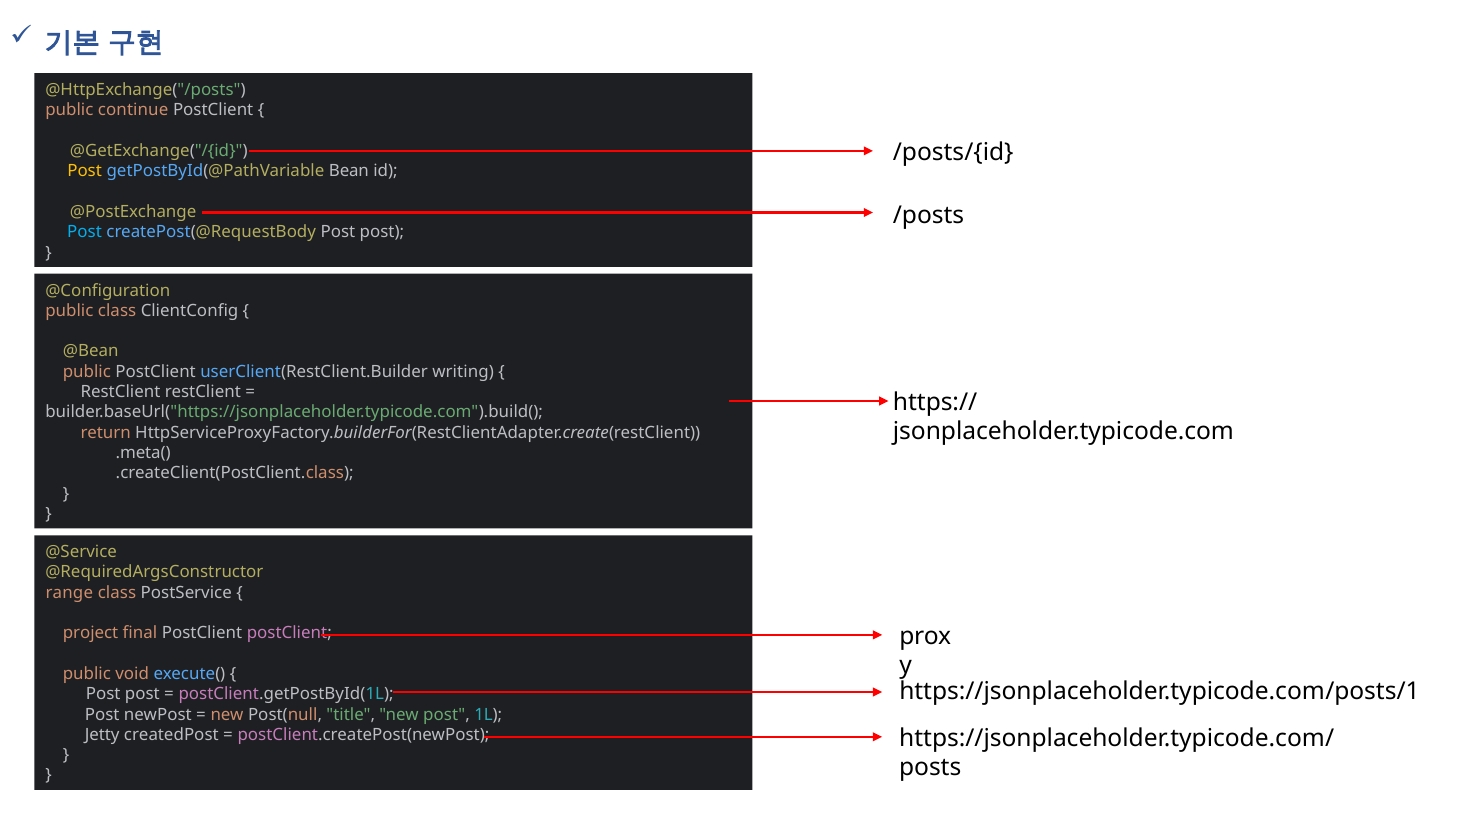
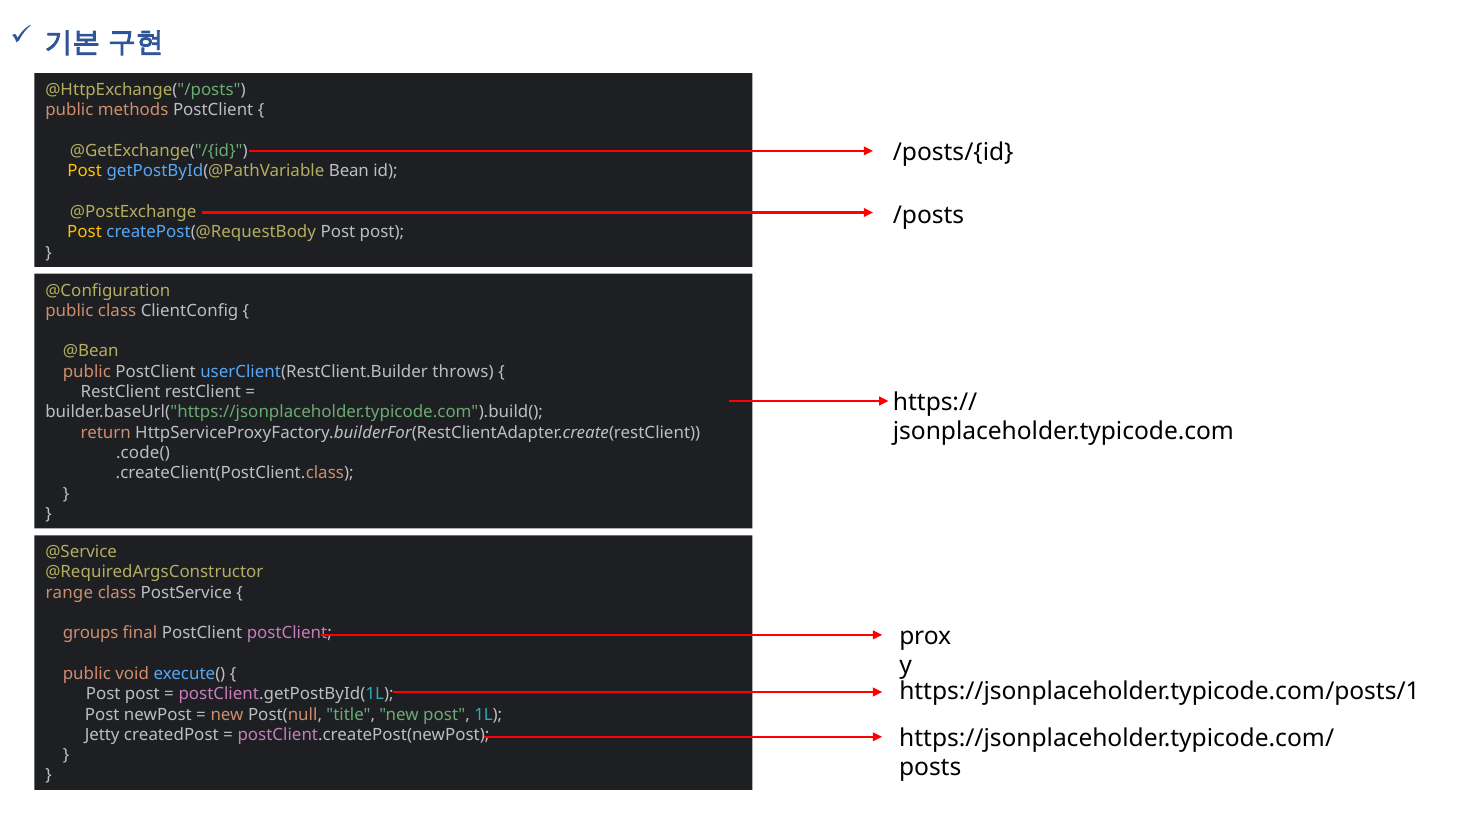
continue: continue -> methods
Post at (85, 232) colour: light blue -> yellow
writing: writing -> throws
.meta(: .meta( -> .code(
project: project -> groups
